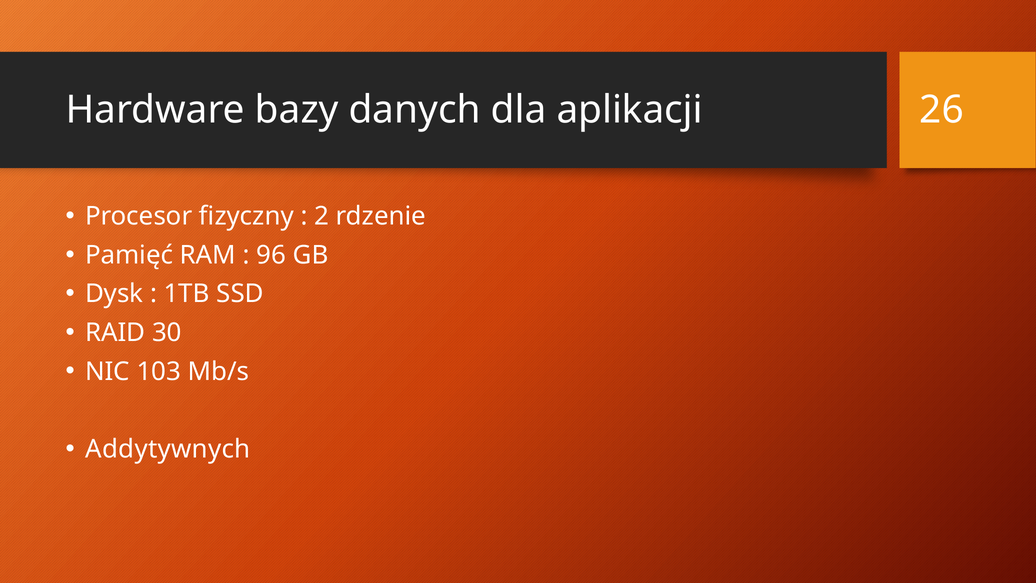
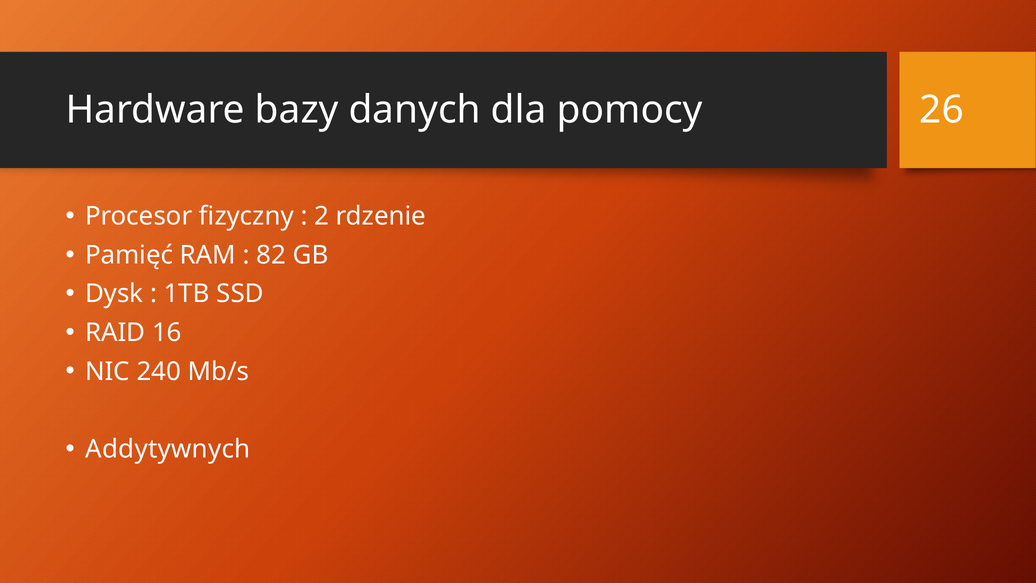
aplikacji: aplikacji -> pomocy
96: 96 -> 82
30: 30 -> 16
103: 103 -> 240
